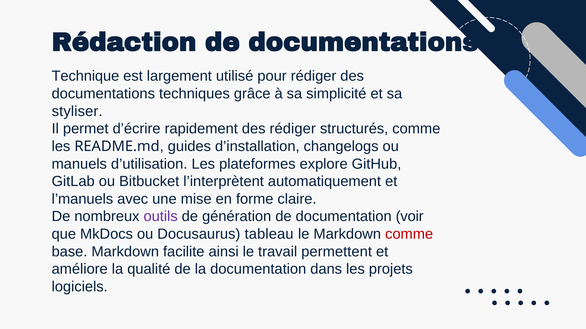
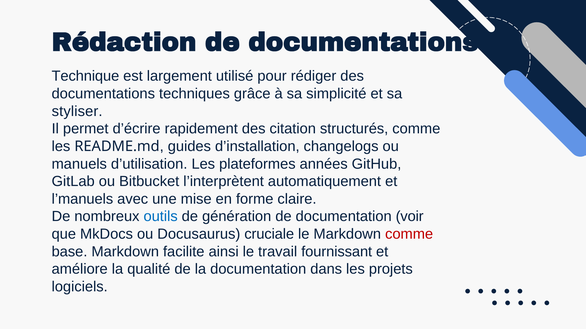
des rédiger: rédiger -> citation
explore: explore -> années
outils colour: purple -> blue
tableau: tableau -> cruciale
permettent: permettent -> fournissant
